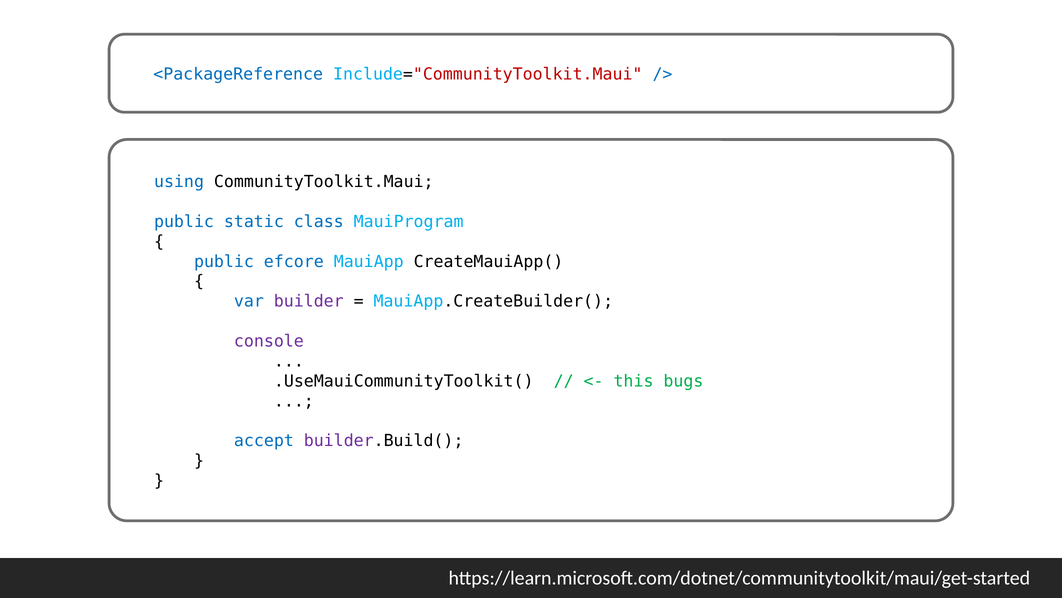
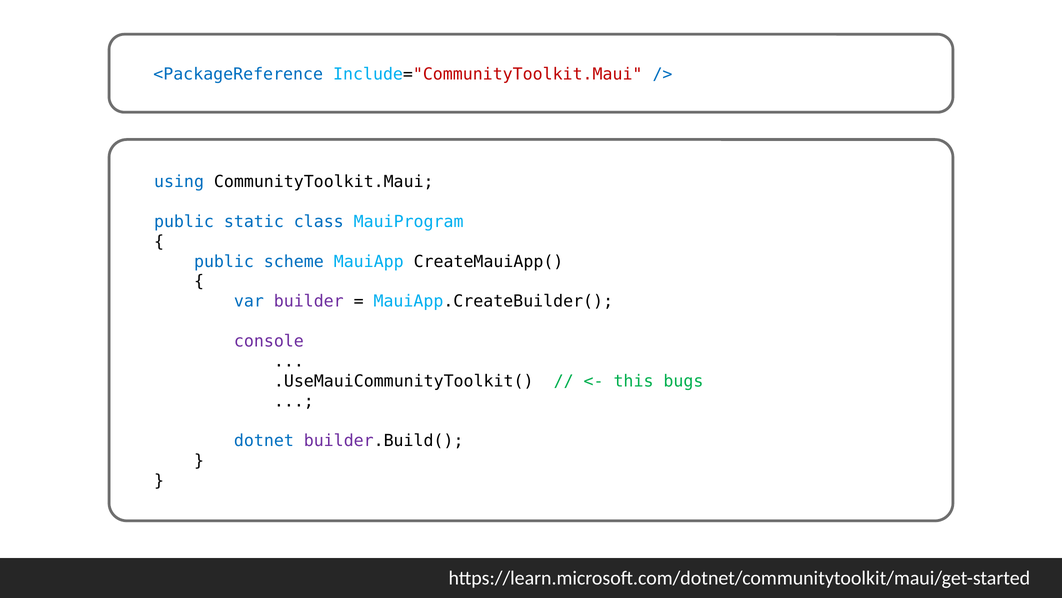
efcore: efcore -> scheme
accept: accept -> dotnet
